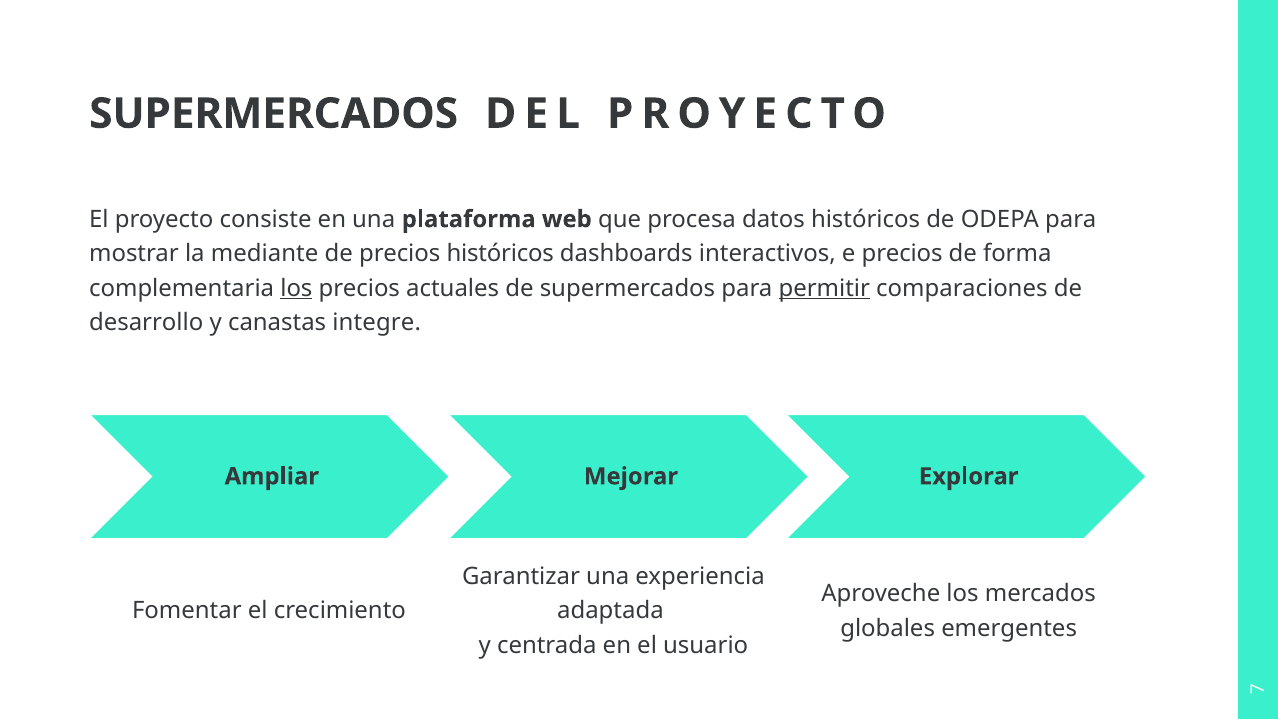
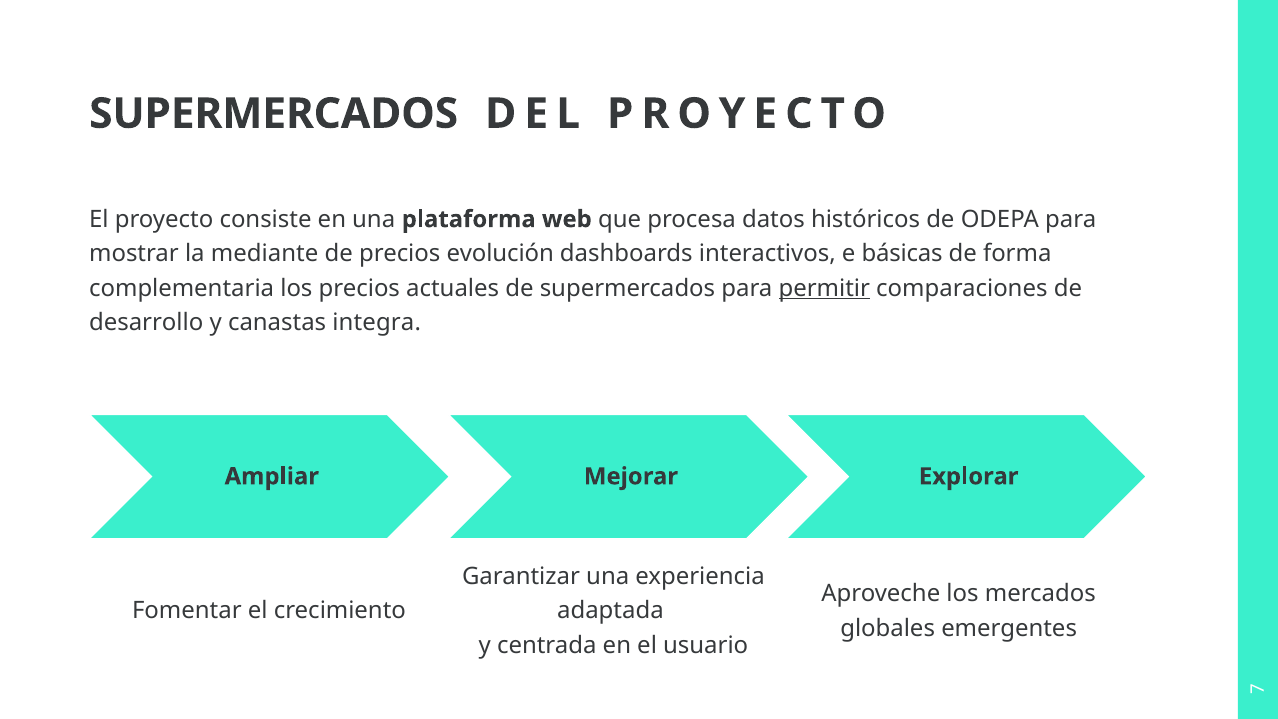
precios históricos: históricos -> evolución
e precios: precios -> básicas
los at (296, 288) underline: present -> none
integre: integre -> integra
